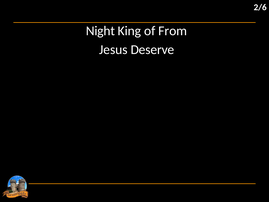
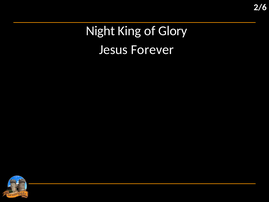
From: From -> Glory
Deserve: Deserve -> Forever
